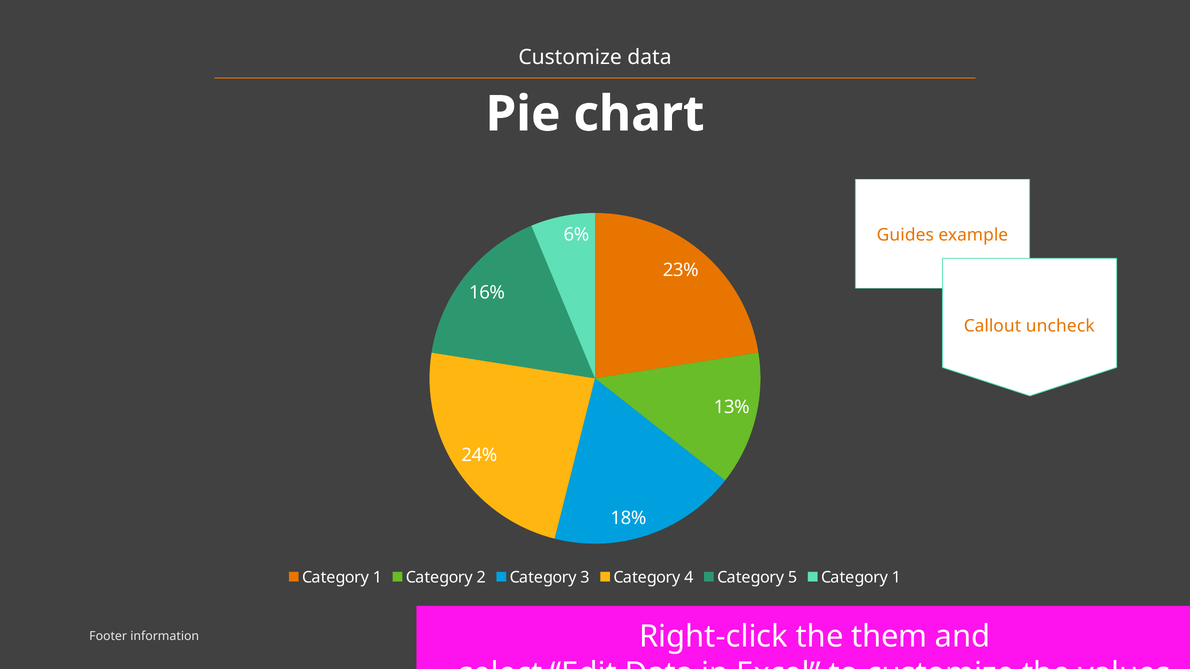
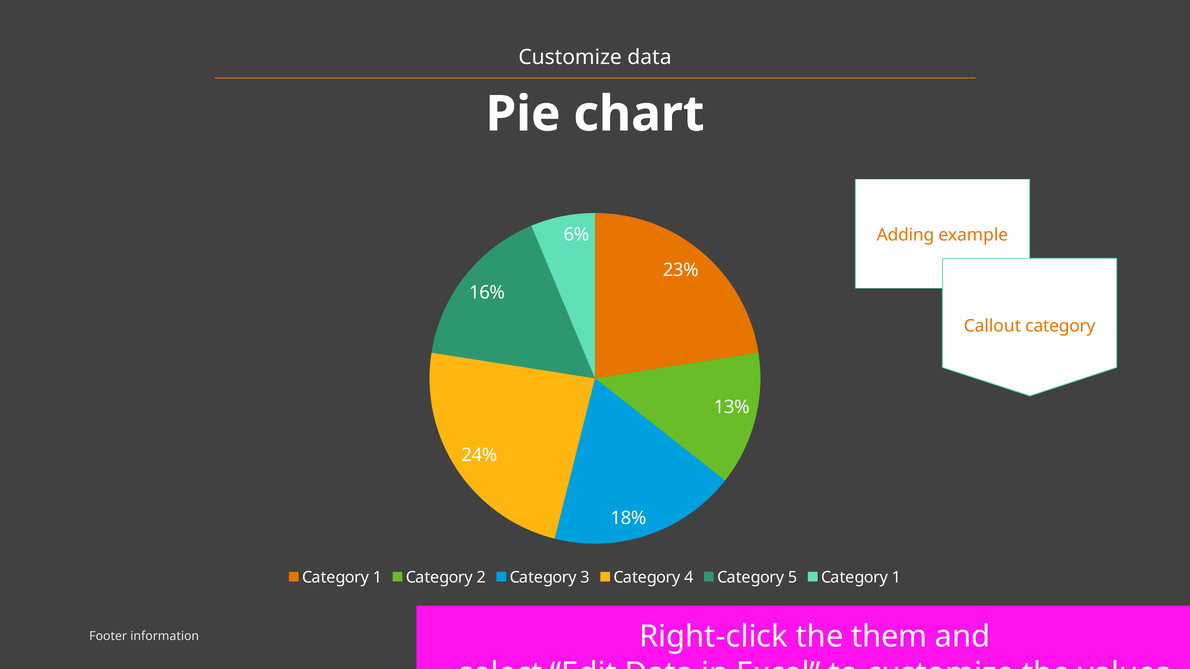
Guides: Guides -> Adding
Callout uncheck: uncheck -> category
